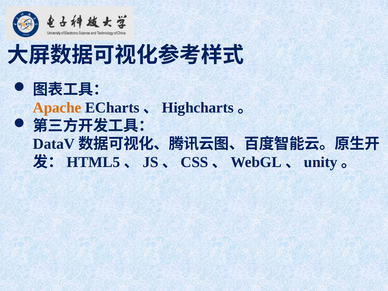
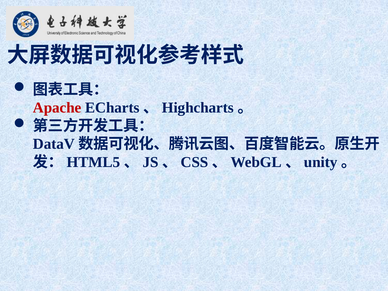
Apache colour: orange -> red
